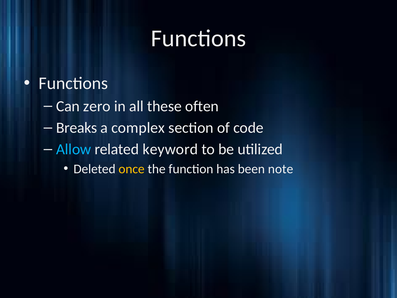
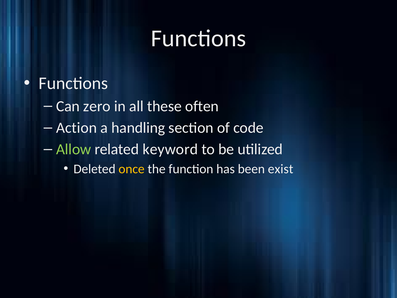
Breaks: Breaks -> Action
complex: complex -> handling
Allow colour: light blue -> light green
note: note -> exist
